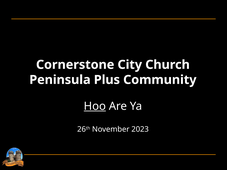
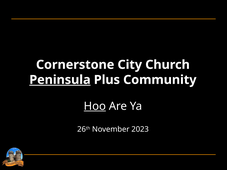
Peninsula underline: none -> present
